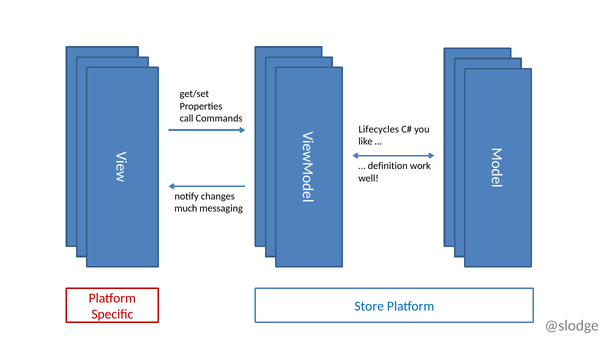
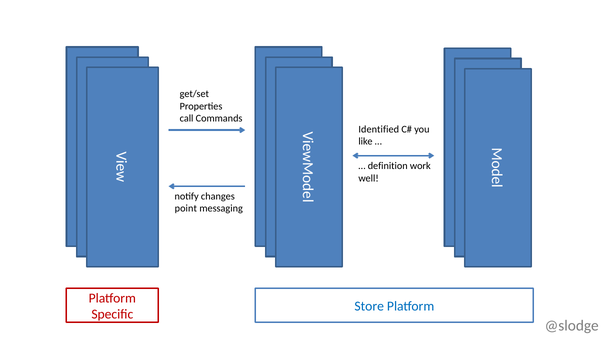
Lifecycles: Lifecycles -> Identified
much: much -> point
